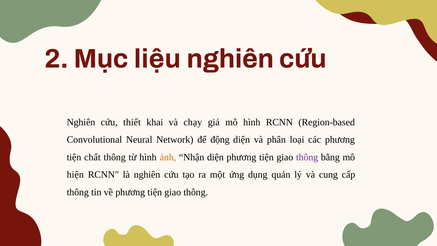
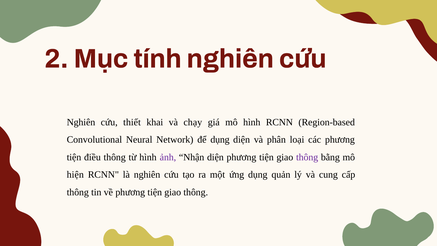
liệu: liệu -> tính
để động: động -> dụng
chất: chất -> điều
ảnh colour: orange -> purple
